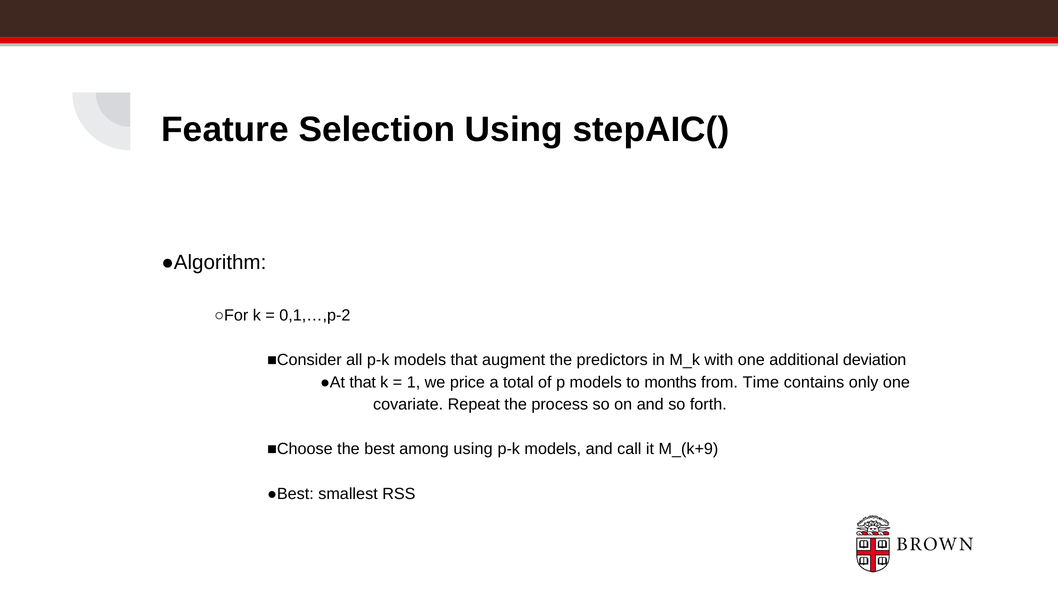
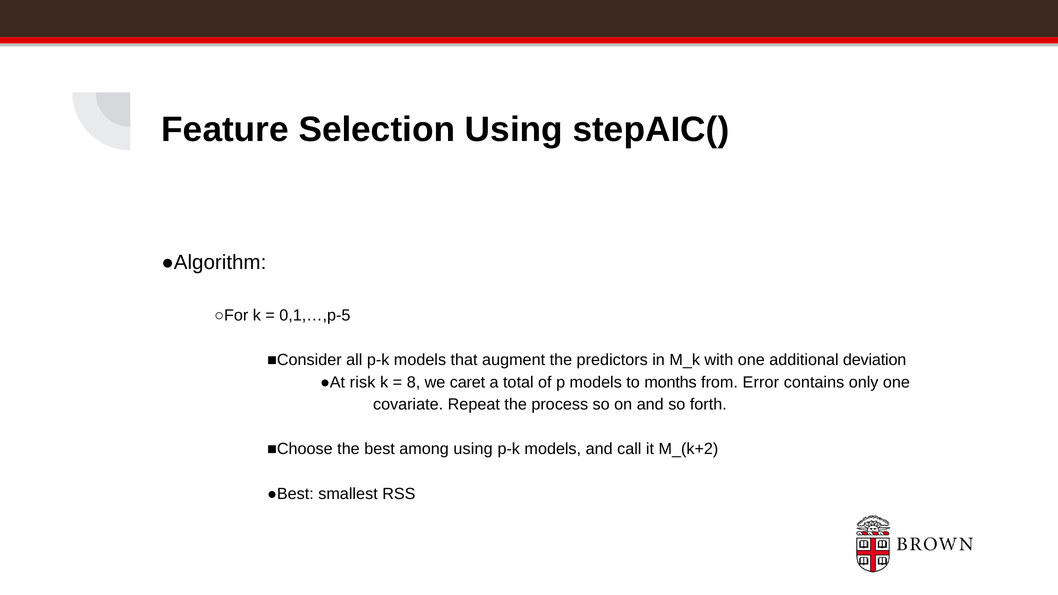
0,1,…,p-2: 0,1,…,p-2 -> 0,1,…,p-5
●At that: that -> risk
1: 1 -> 8
price: price -> caret
Time: Time -> Error
M_(k+9: M_(k+9 -> M_(k+2
